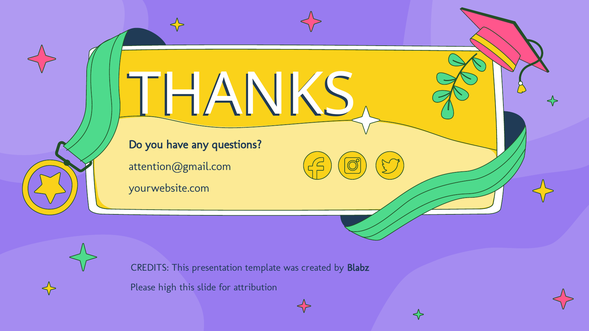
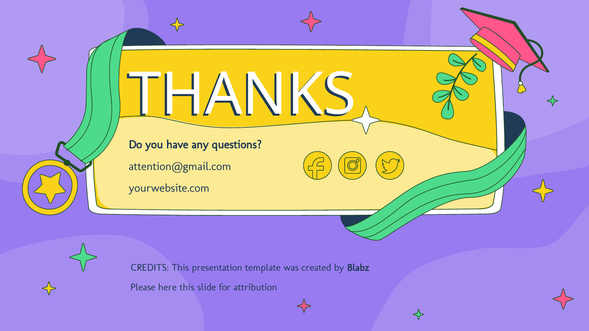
high: high -> here
